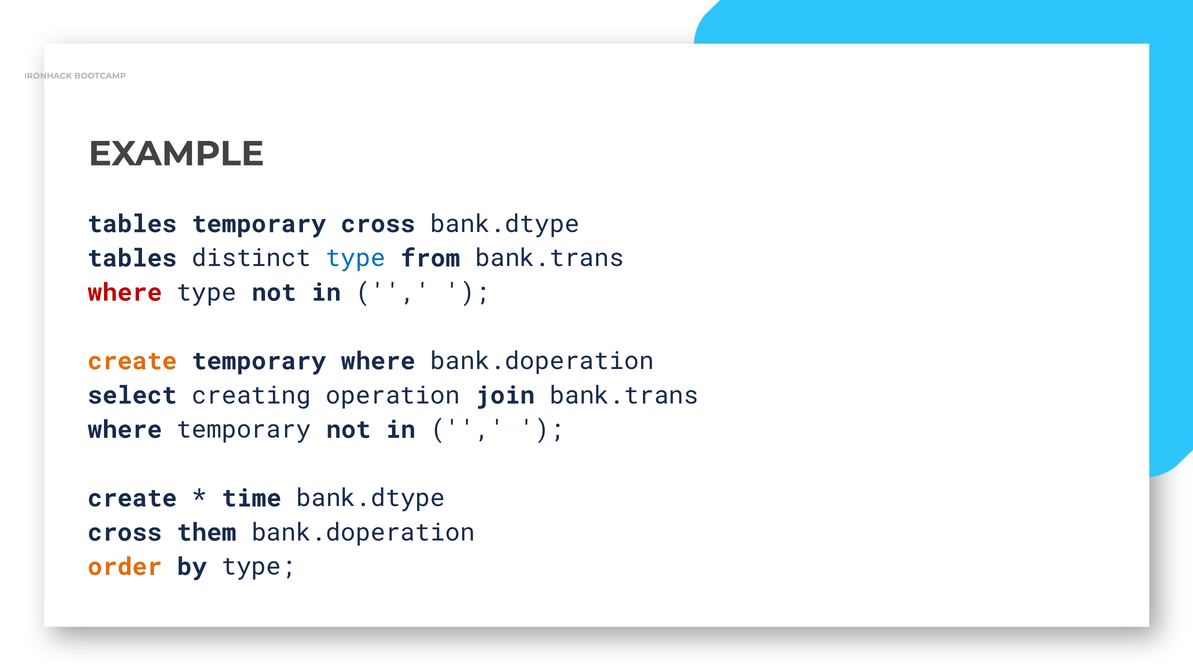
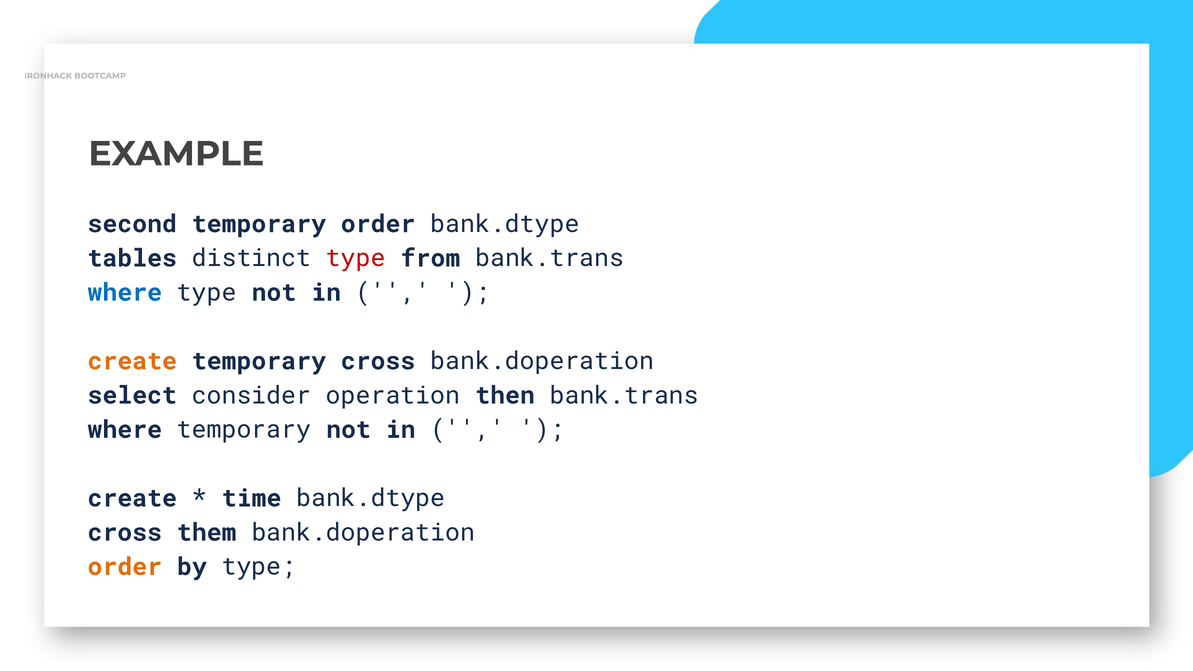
tables at (132, 224): tables -> second
temporary cross: cross -> order
type at (356, 258) colour: blue -> red
where at (125, 293) colour: red -> blue
temporary where: where -> cross
creating: creating -> consider
join: join -> then
